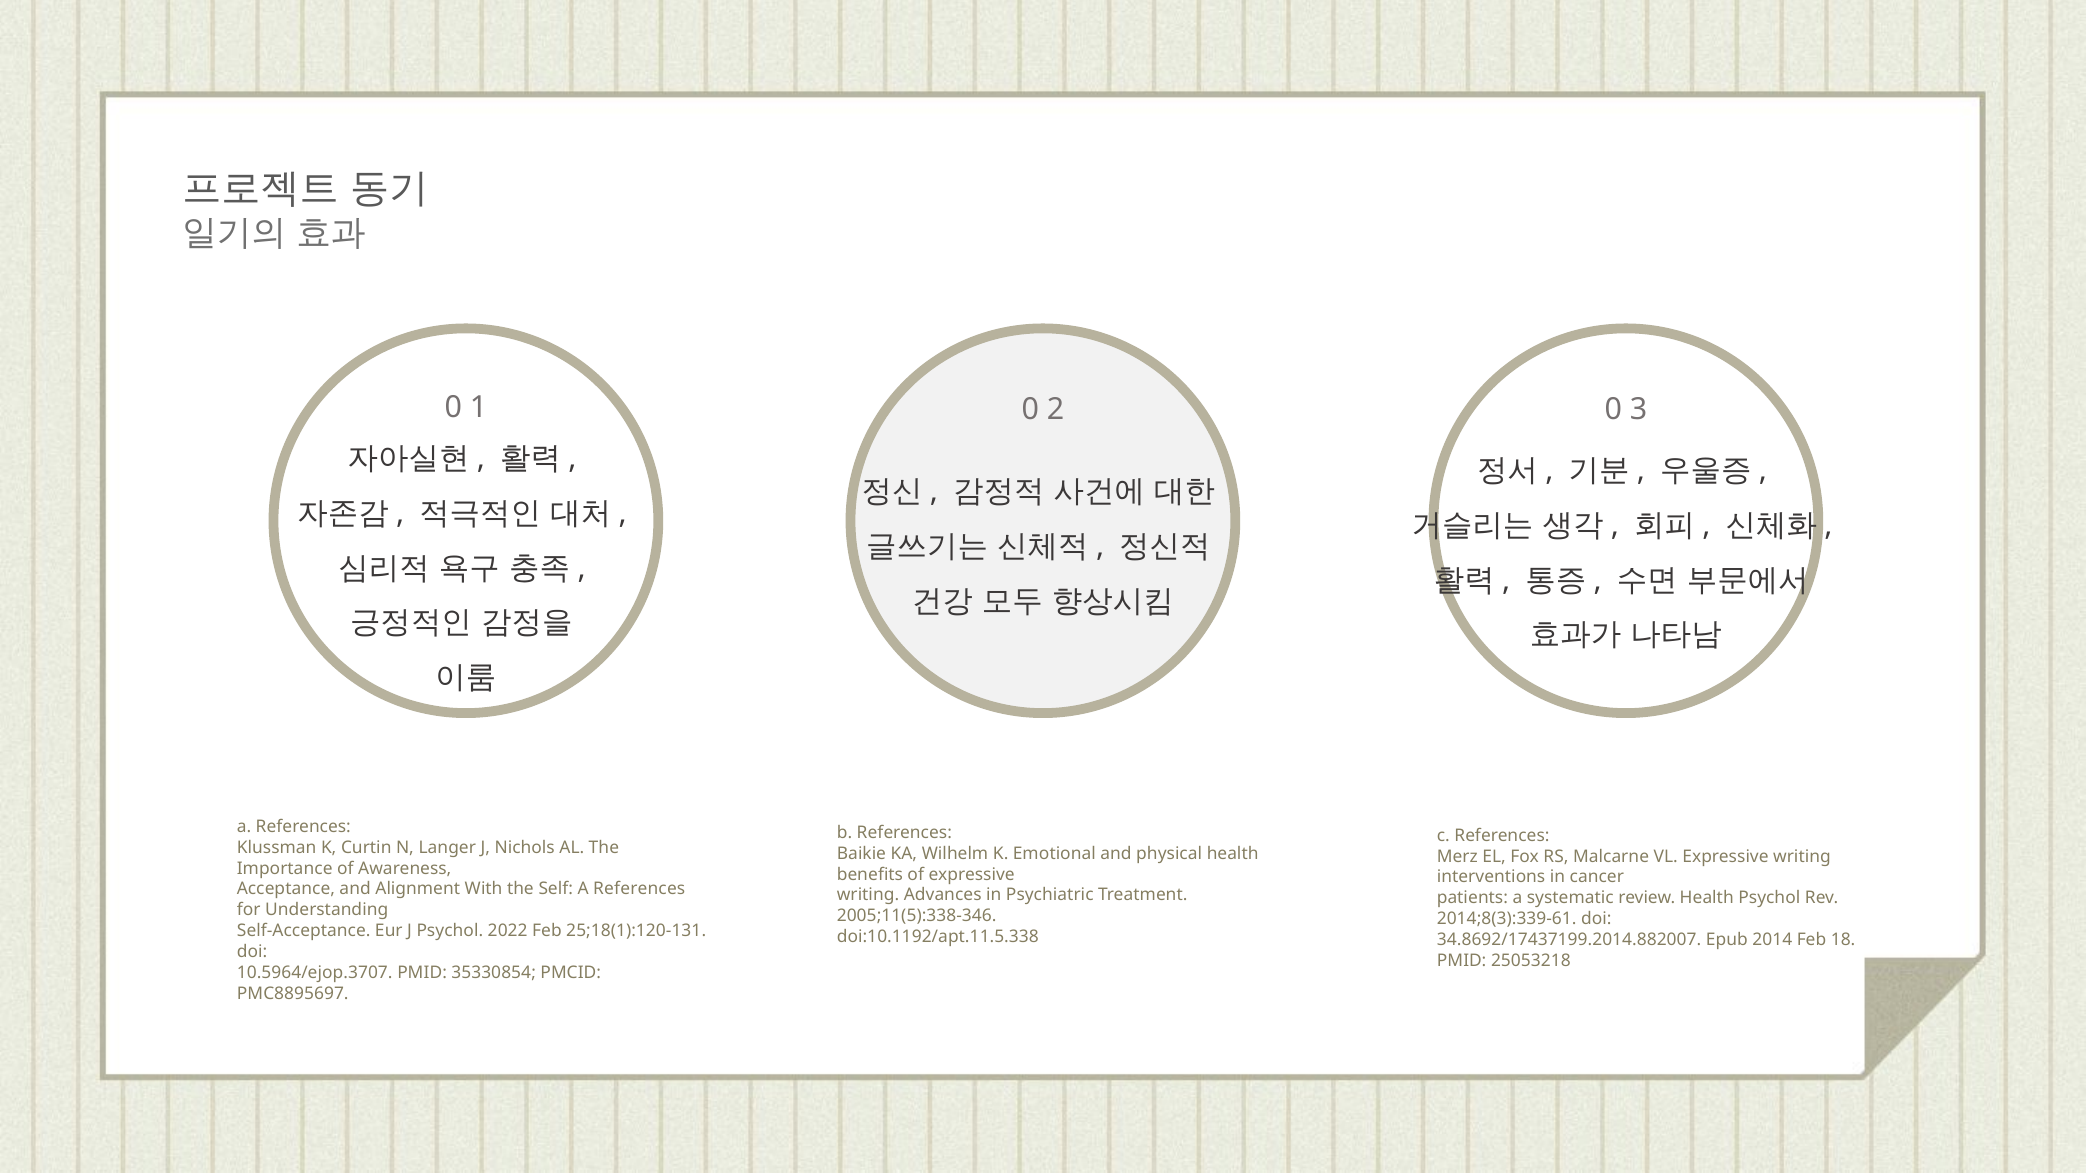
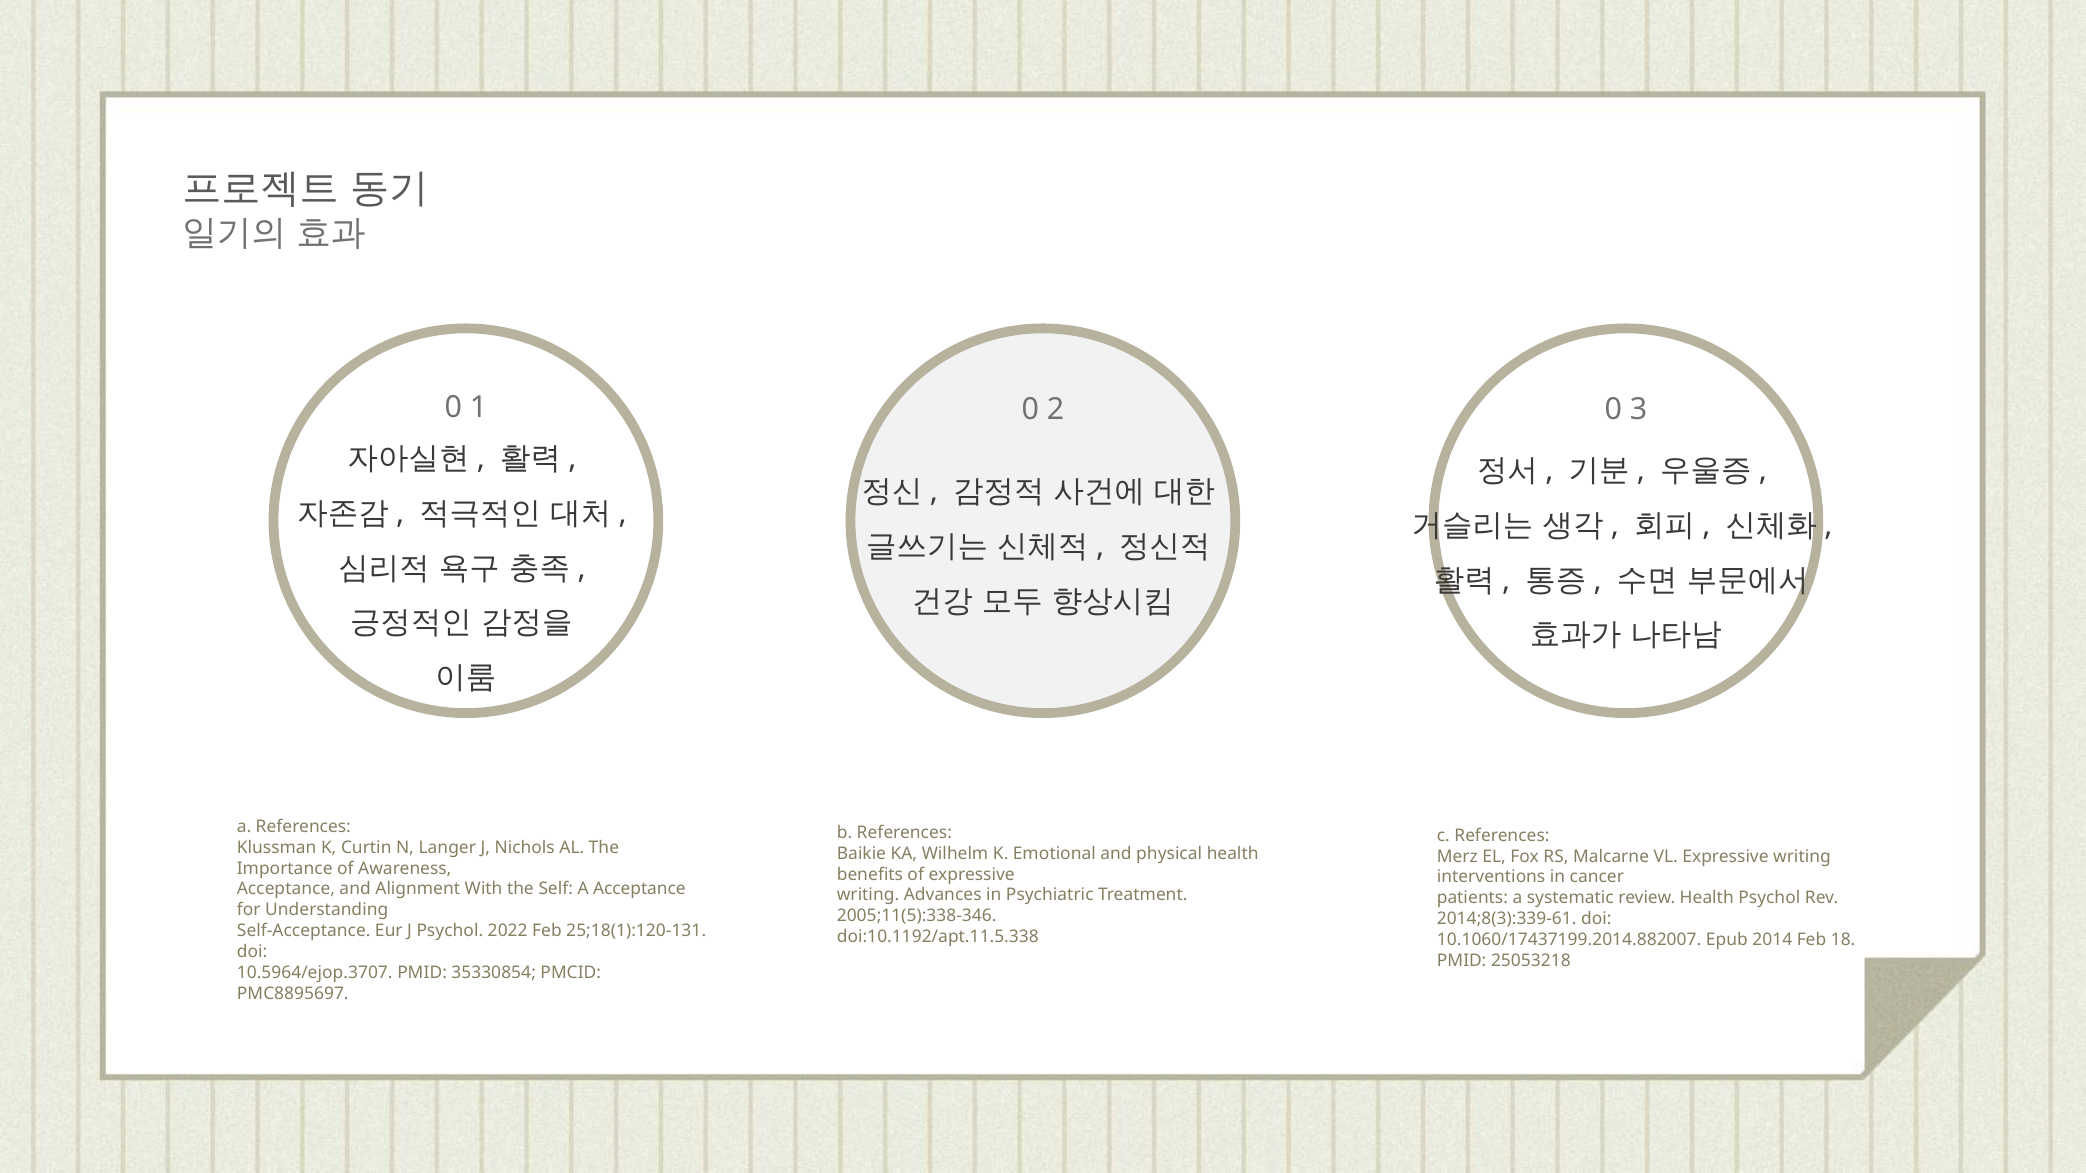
Self A References: References -> Acceptance
34.8692/17437199.2014.882007: 34.8692/17437199.2014.882007 -> 10.1060/17437199.2014.882007
